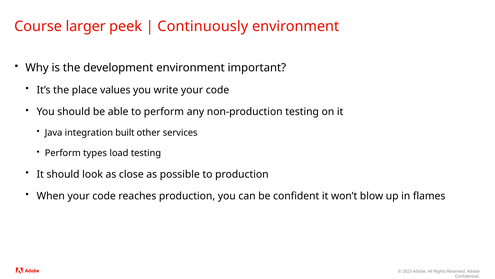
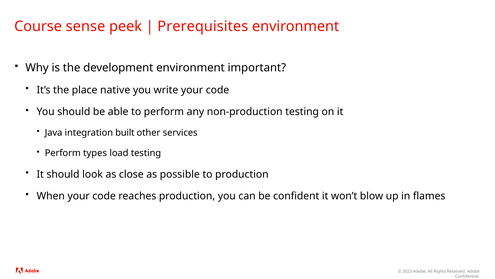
larger: larger -> sense
Continuously: Continuously -> Prerequisites
values: values -> native
